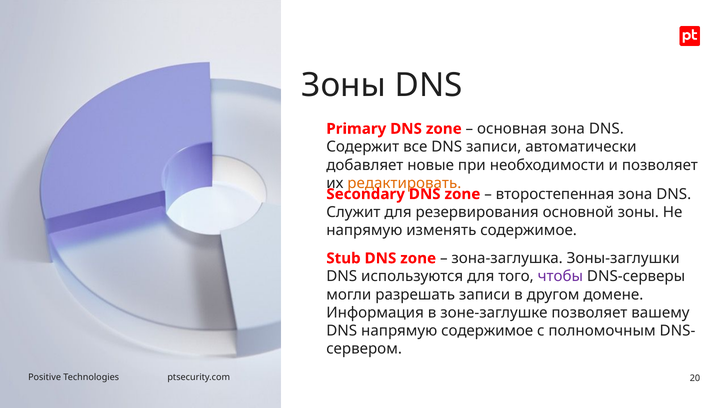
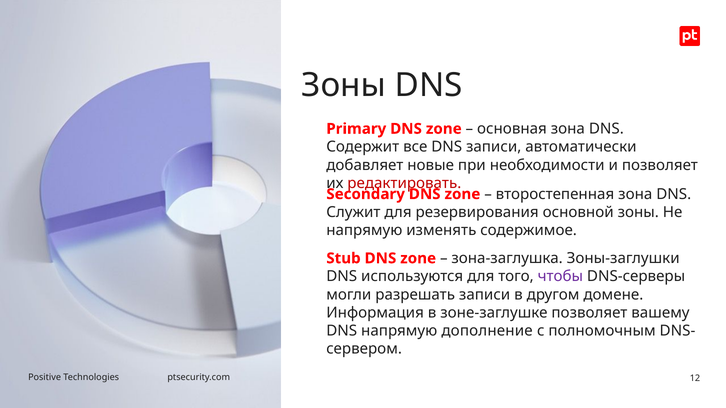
редактировать colour: orange -> red
напрямую содержимое: содержимое -> дополнение
20: 20 -> 12
